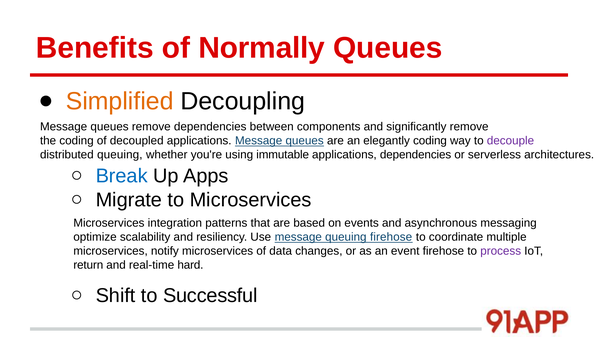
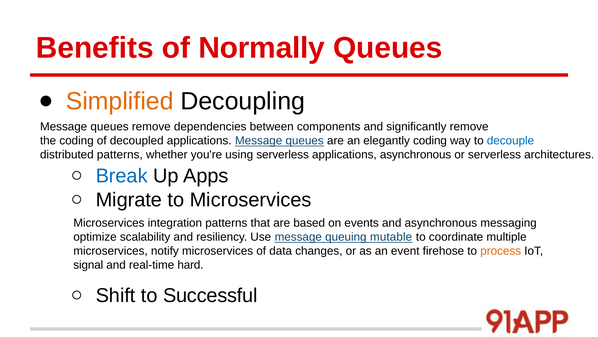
decouple colour: purple -> blue
distributed queuing: queuing -> patterns
using immutable: immutable -> serverless
applications dependencies: dependencies -> asynchronous
queuing firehose: firehose -> mutable
process colour: purple -> orange
return: return -> signal
